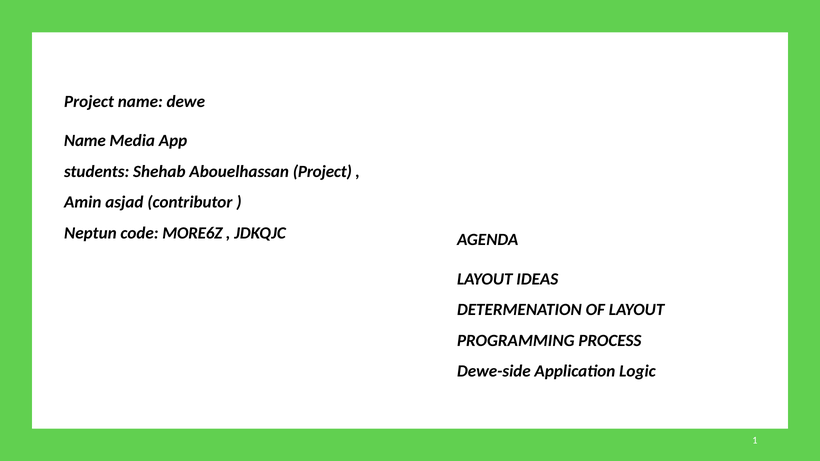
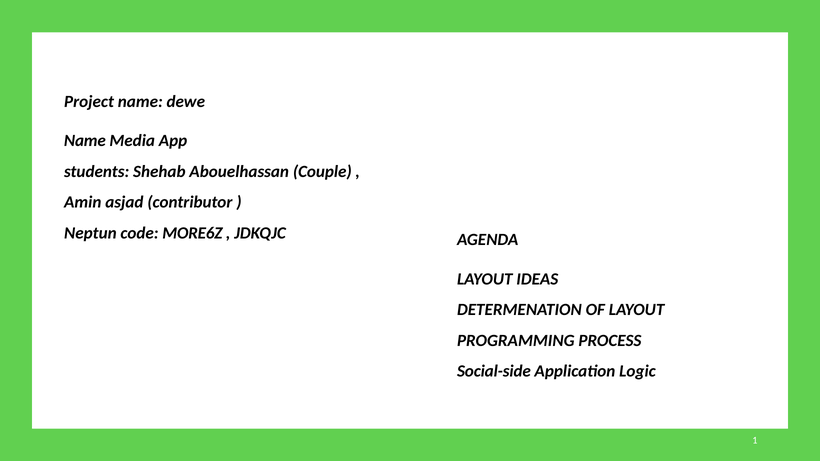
Abouelhassan Project: Project -> Couple
Dewe-side: Dewe-side -> Social-side
